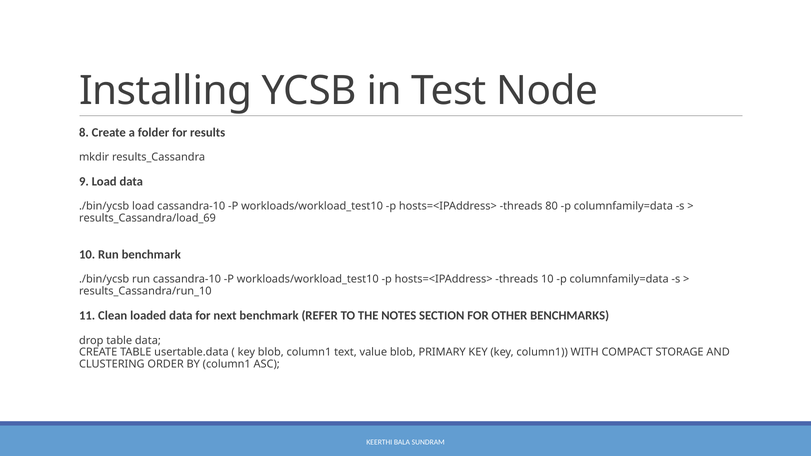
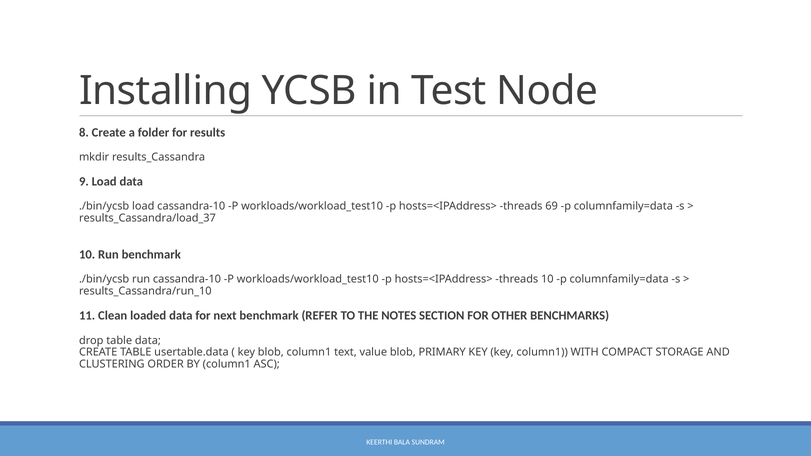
80: 80 -> 69
results_Cassandra/load_69: results_Cassandra/load_69 -> results_Cassandra/load_37
